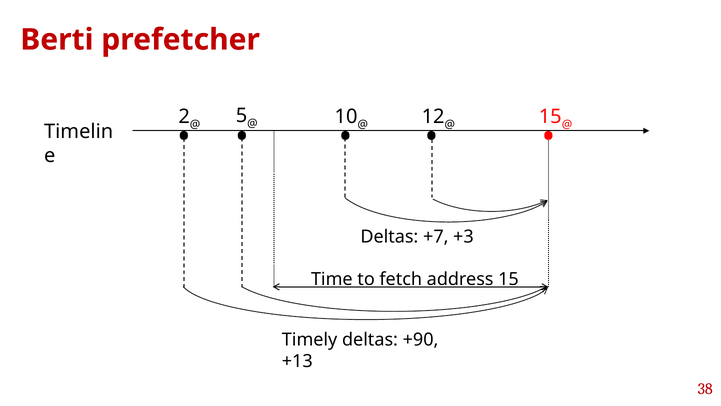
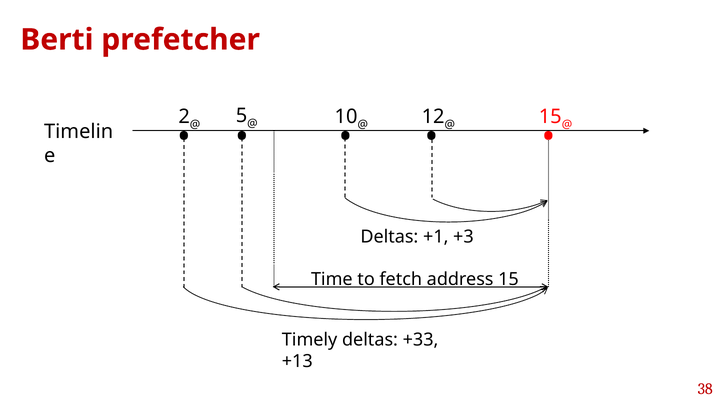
+7: +7 -> +1
+90: +90 -> +33
